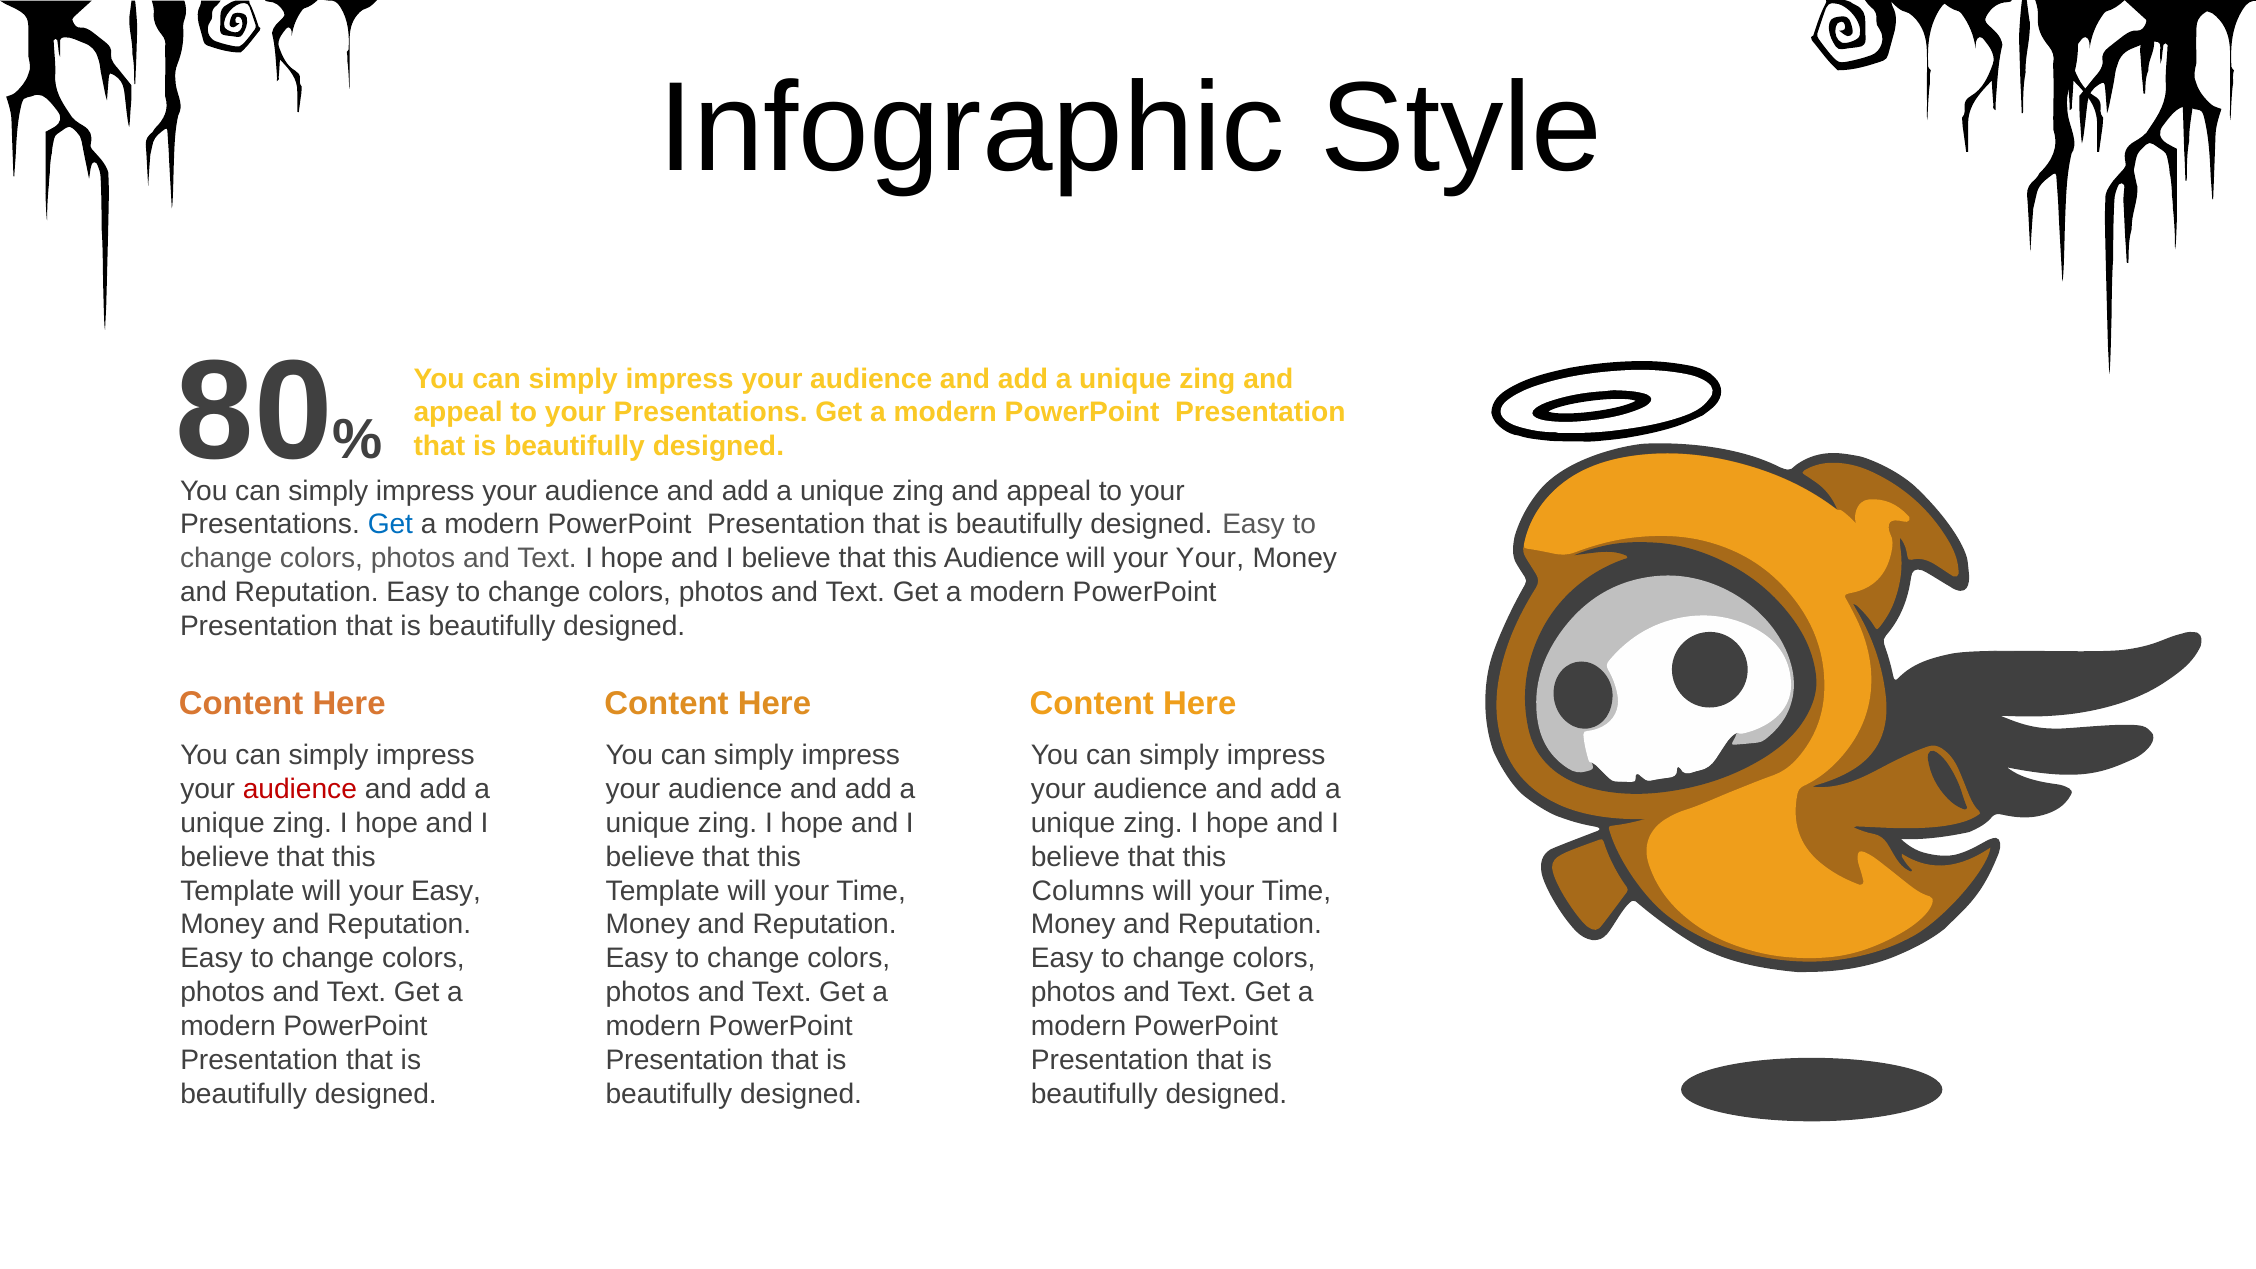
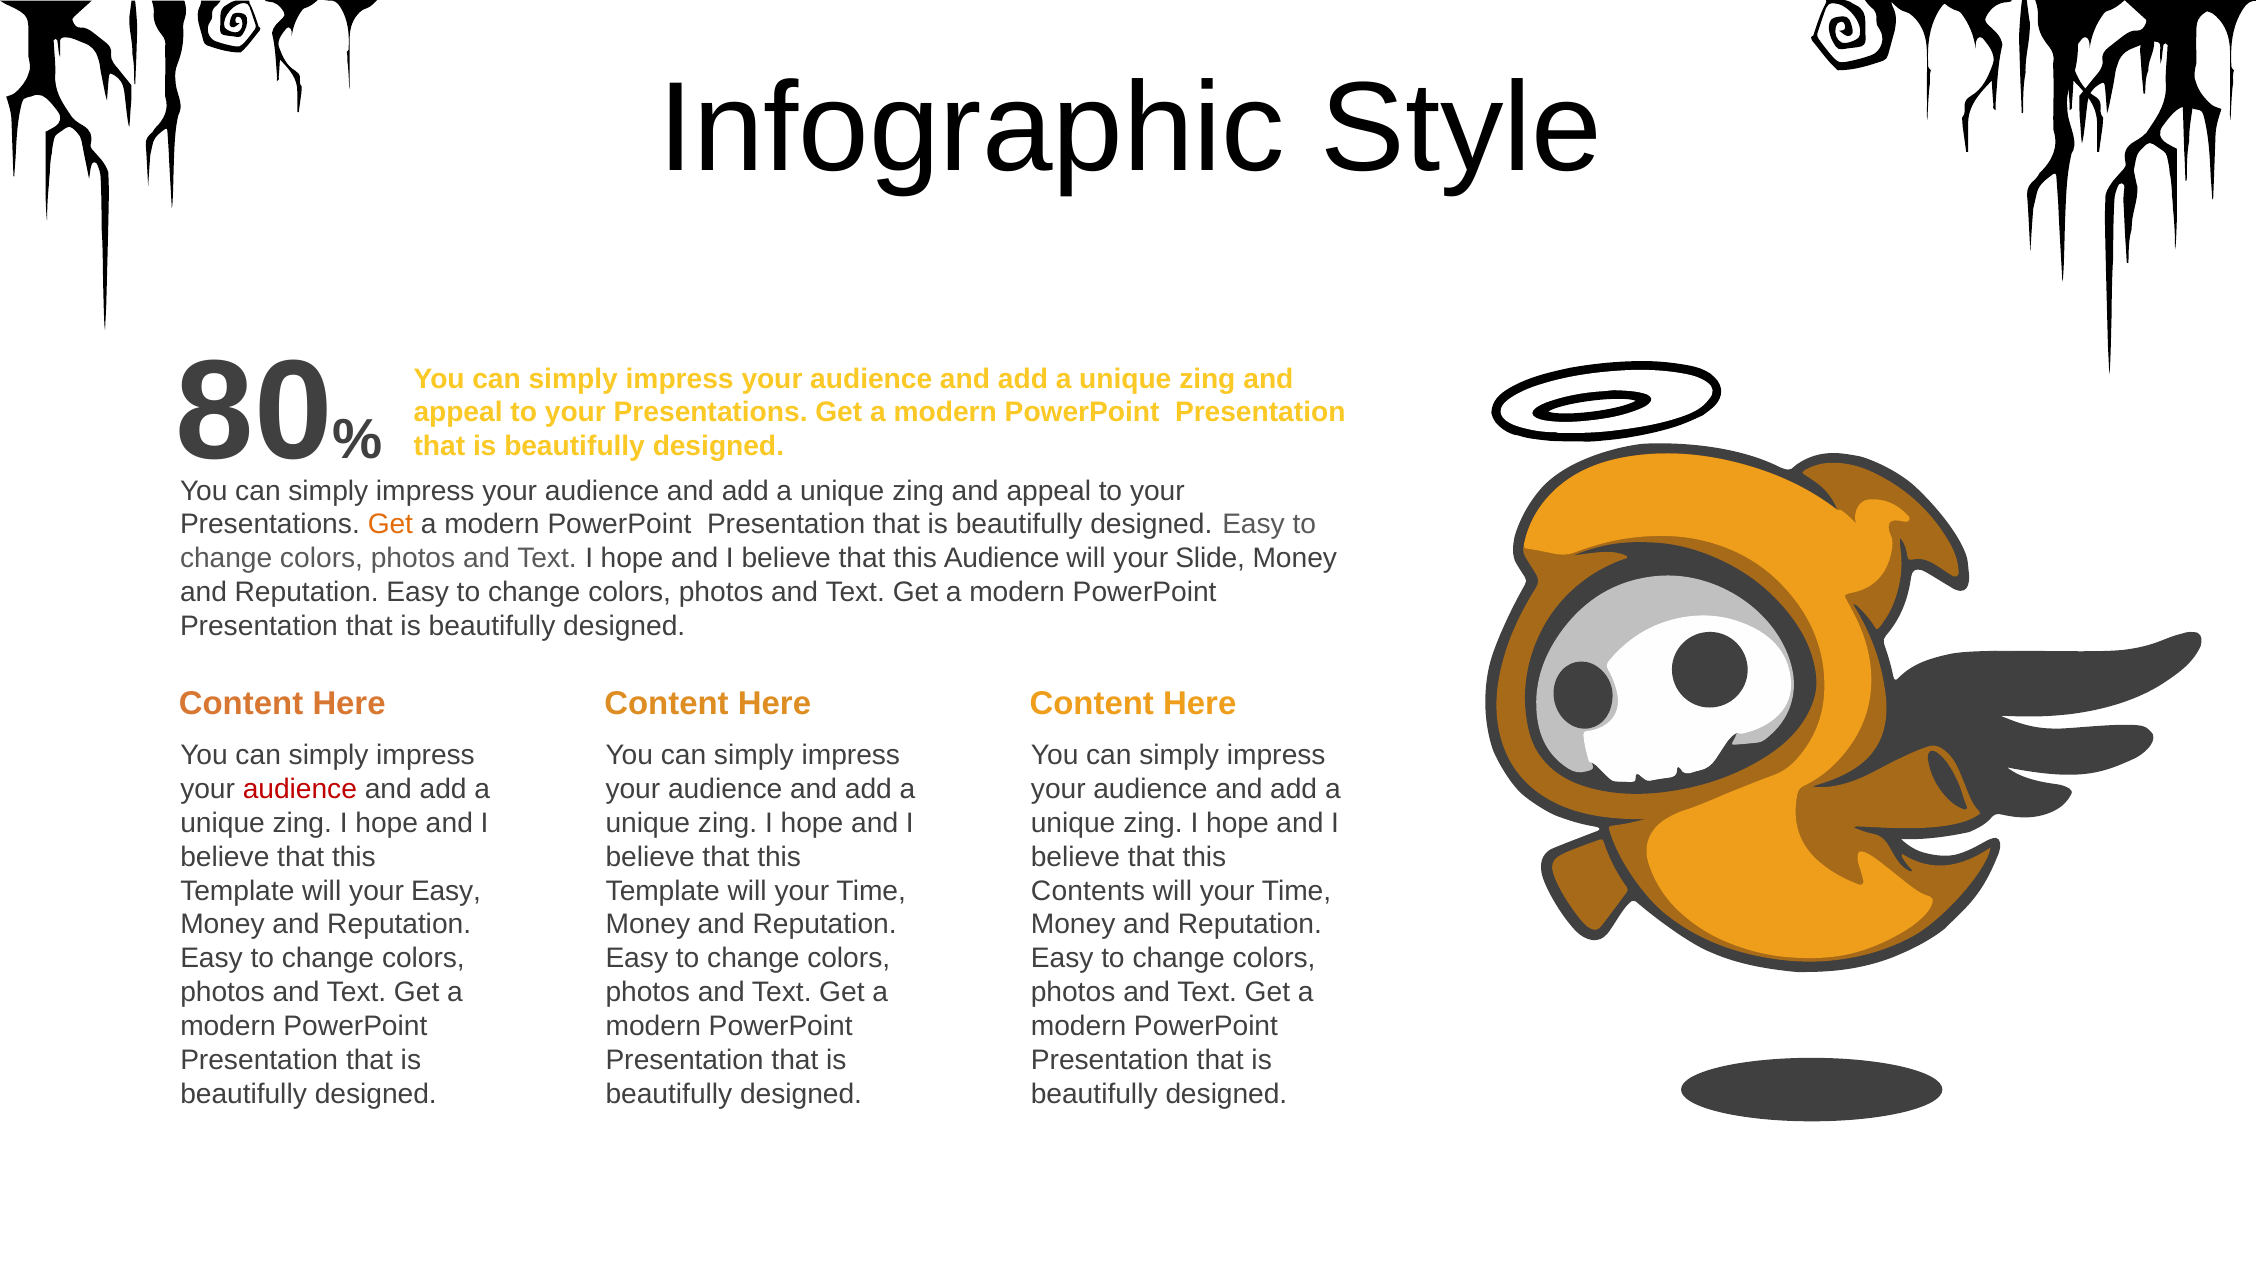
Get at (390, 525) colour: blue -> orange
your Your: Your -> Slide
Columns: Columns -> Contents
